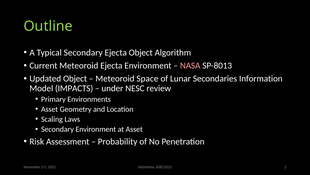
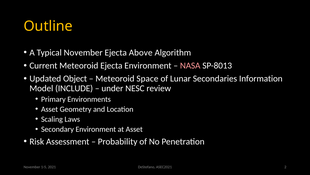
Outline colour: light green -> yellow
Typical Secondary: Secondary -> November
Ejecta Object: Object -> Above
IMPACTS: IMPACTS -> INCLUDE
